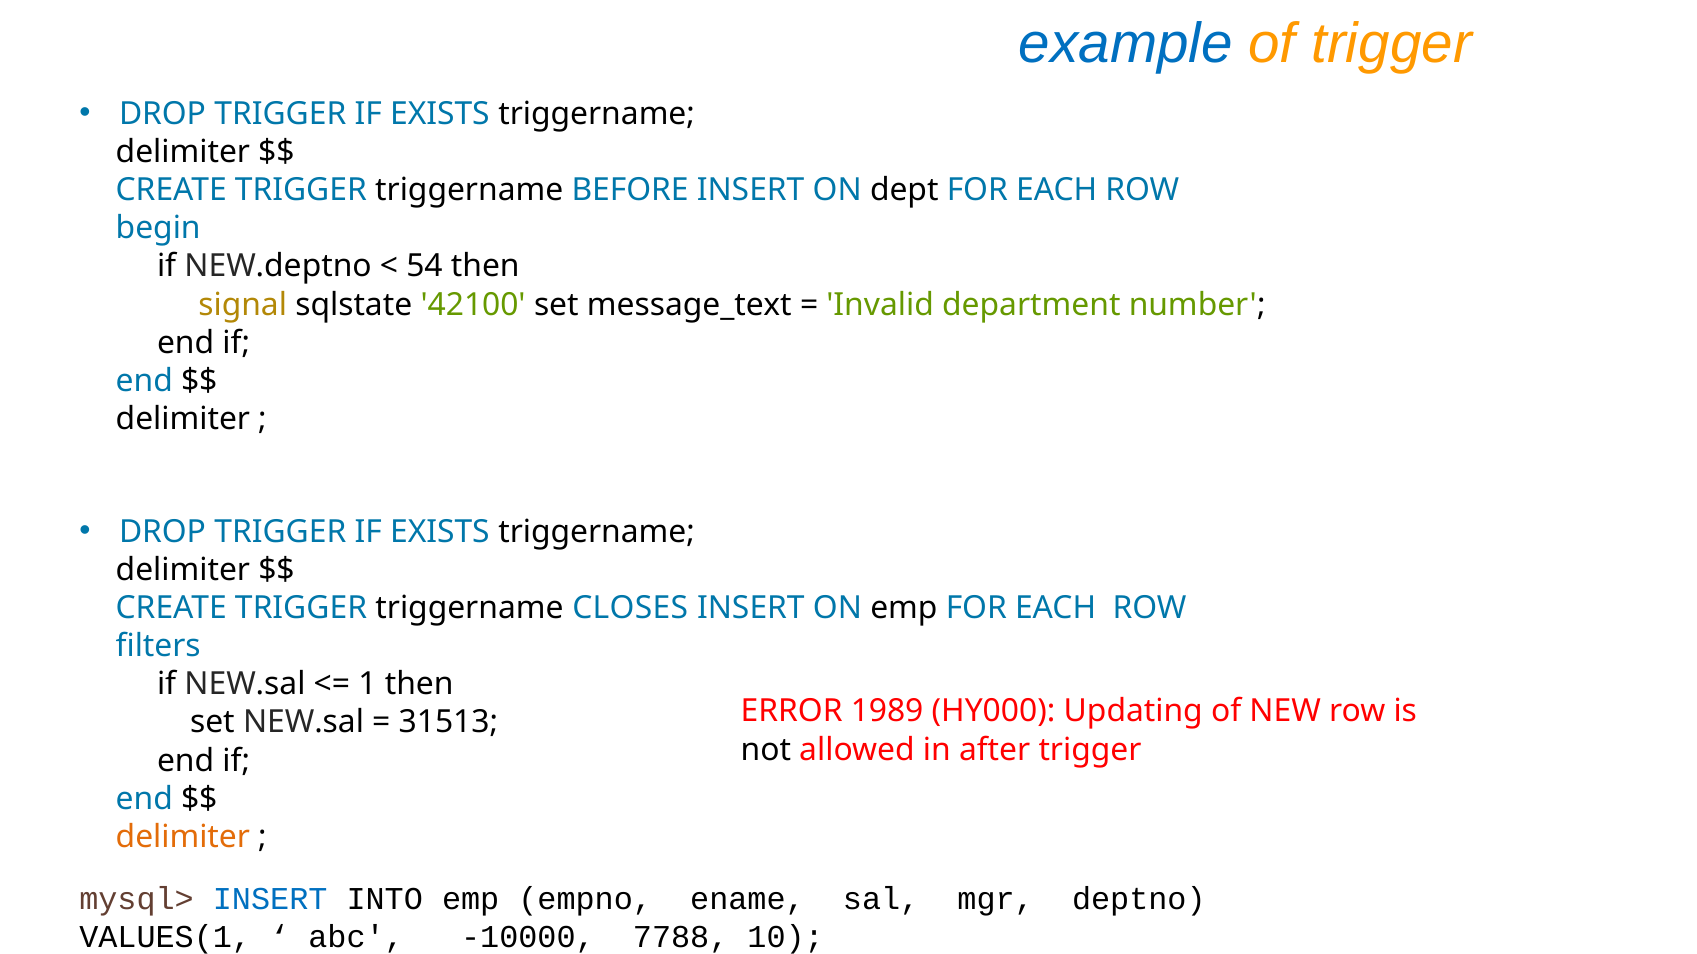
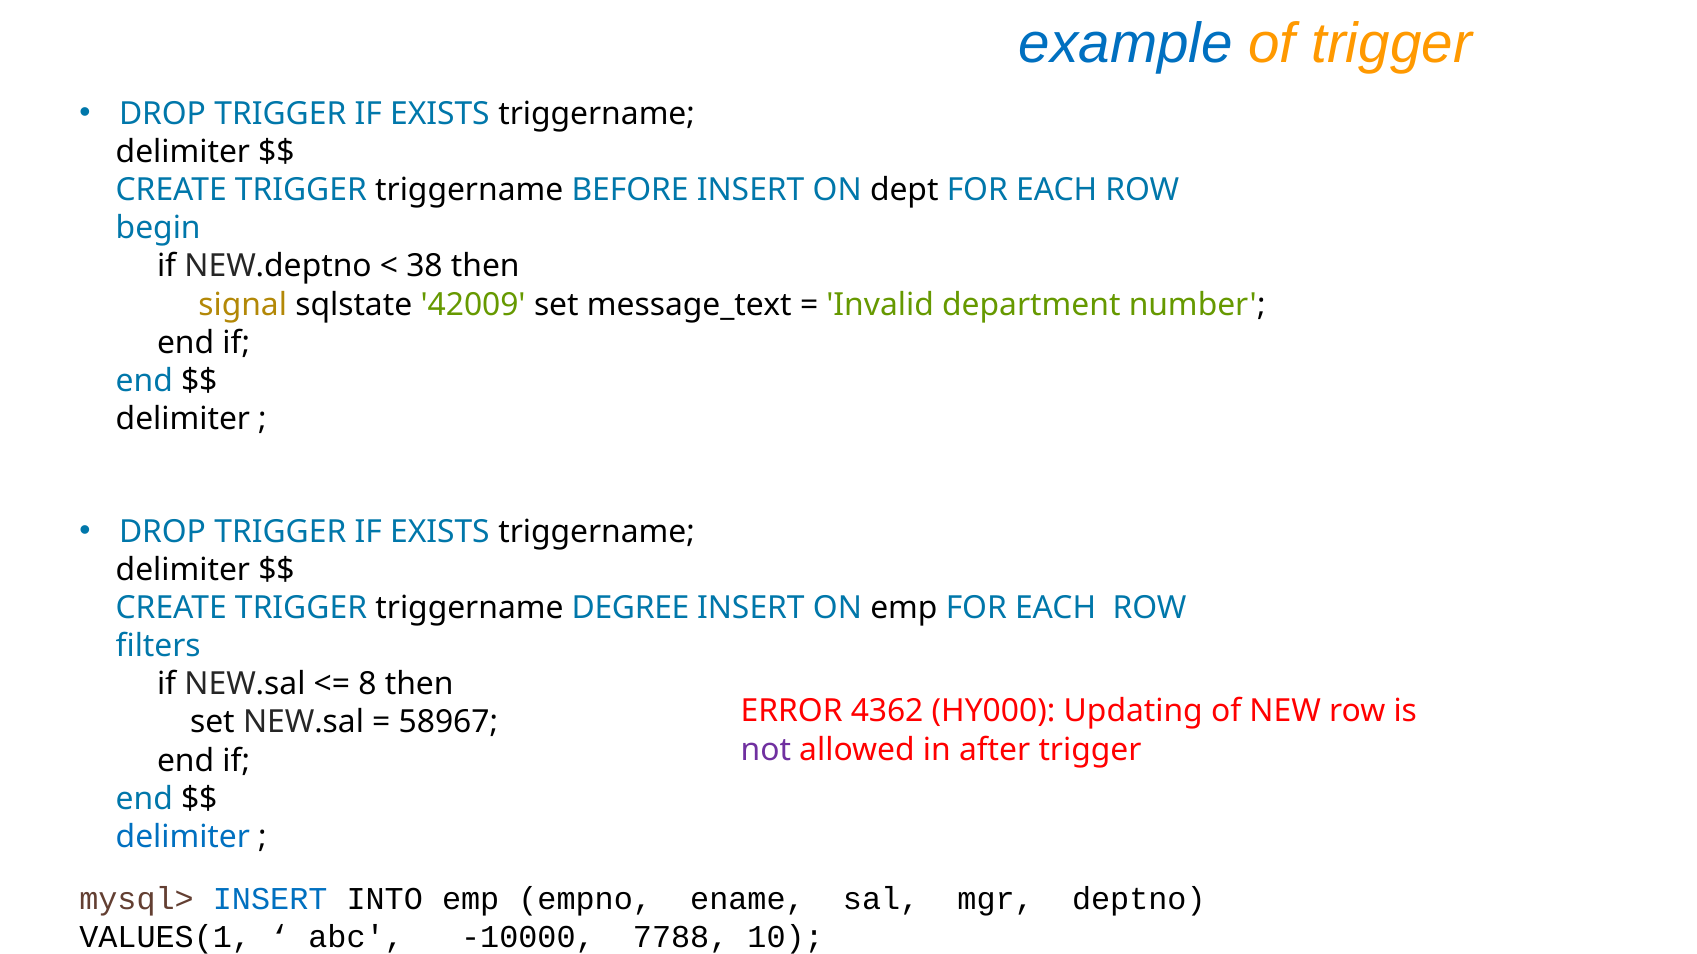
54: 54 -> 38
42100: 42100 -> 42009
CLOSES: CLOSES -> DEGREE
1: 1 -> 8
1989: 1989 -> 4362
31513: 31513 -> 58967
not colour: black -> purple
delimiter at (183, 837) colour: orange -> blue
